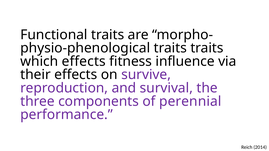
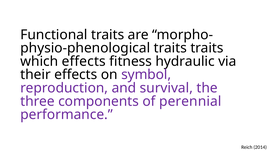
influence: influence -> hydraulic
survive: survive -> symbol
